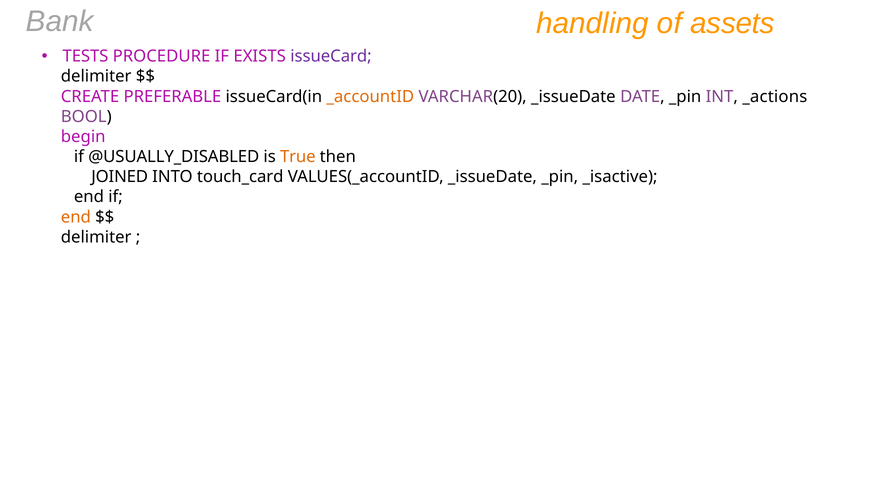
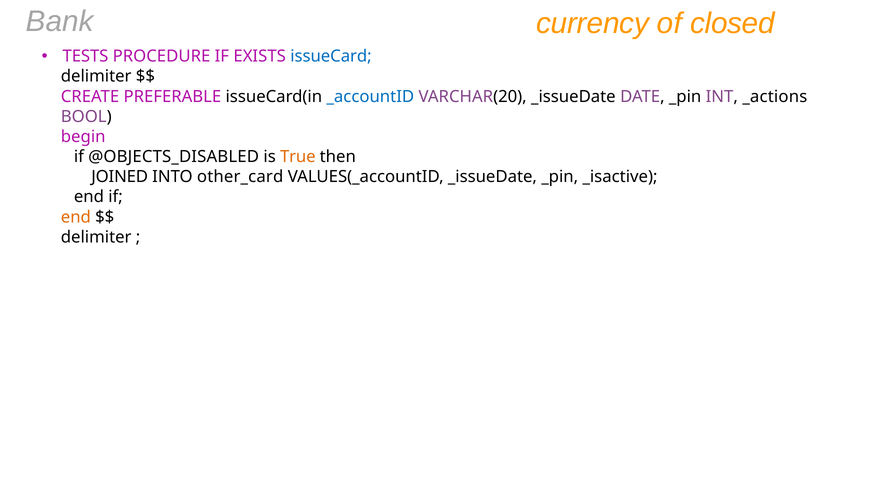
handling: handling -> currency
assets: assets -> closed
issueCard colour: purple -> blue
_accountID colour: orange -> blue
@USUALLY_DISABLED: @USUALLY_DISABLED -> @OBJECTS_DISABLED
touch_card: touch_card -> other_card
